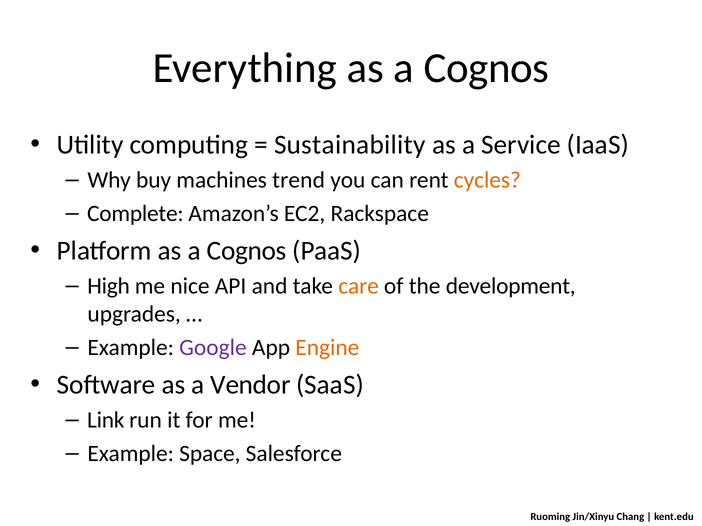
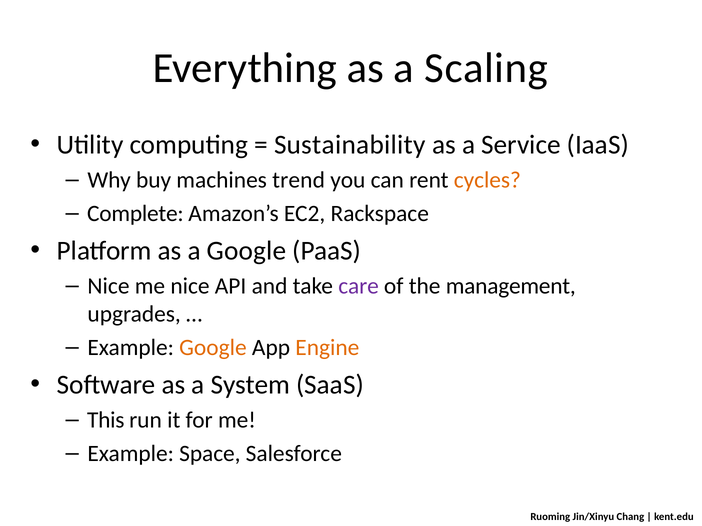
Everything as a Cognos: Cognos -> Scaling
Platform as a Cognos: Cognos -> Google
High at (109, 286): High -> Nice
care colour: orange -> purple
development: development -> management
Google at (213, 348) colour: purple -> orange
Vendor: Vendor -> System
Link: Link -> This
